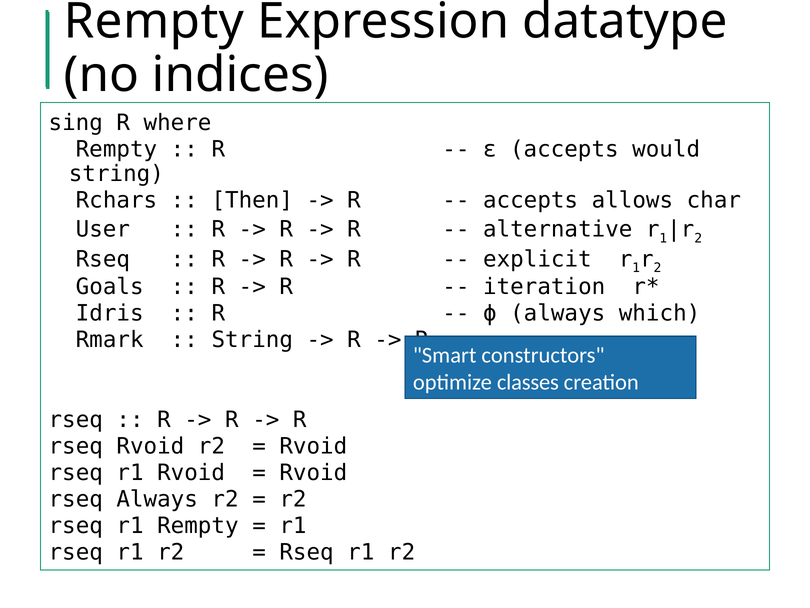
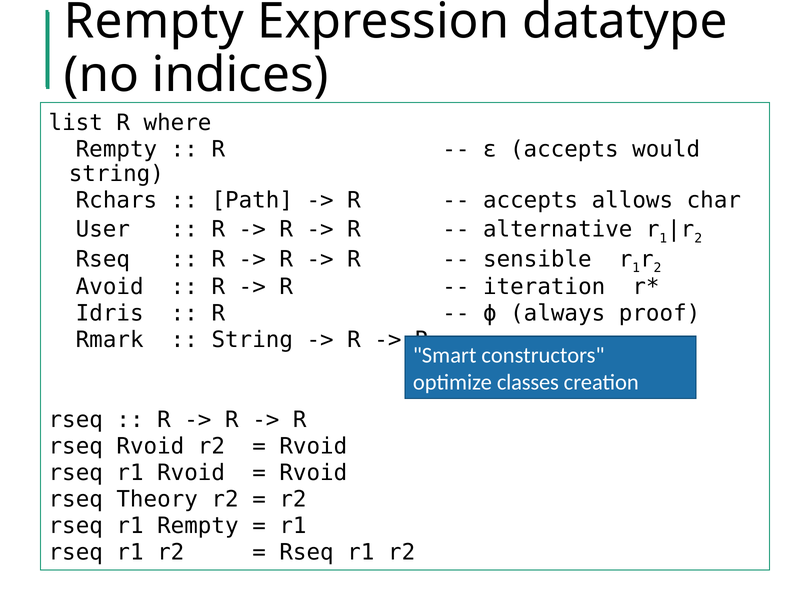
sing: sing -> list
Then: Then -> Path
explicit: explicit -> sensible
Goals: Goals -> Avoid
which: which -> proof
rseq Always: Always -> Theory
